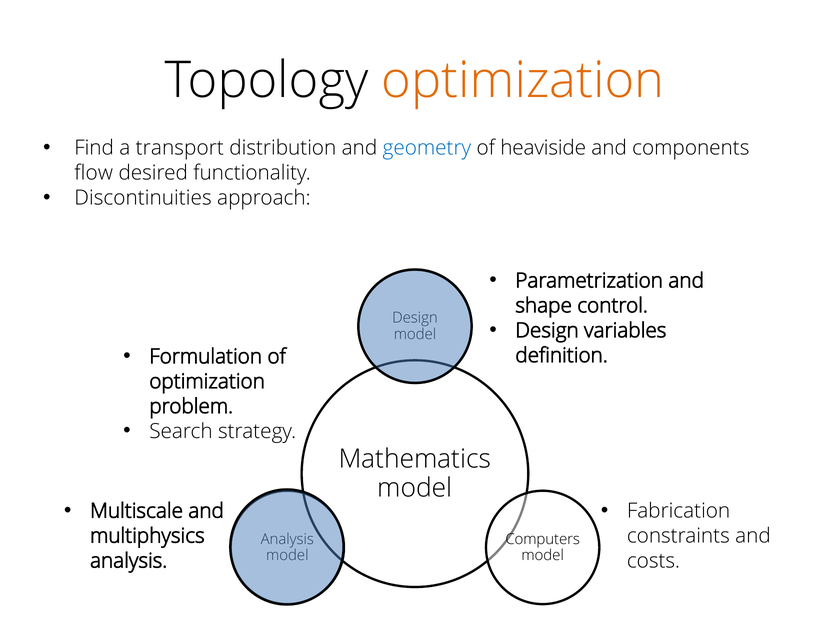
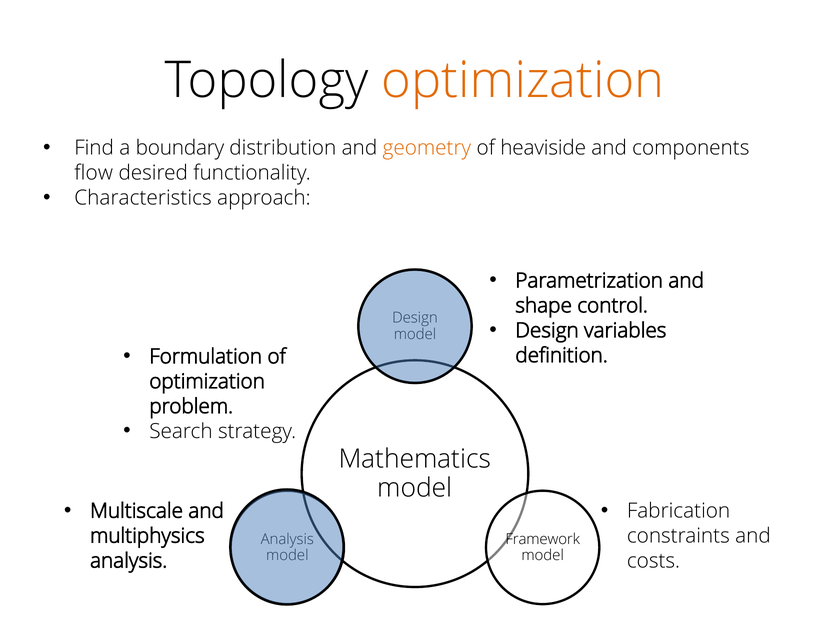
transport: transport -> boundary
geometry colour: blue -> orange
Discontinuities: Discontinuities -> Characteristics
Computers: Computers -> Framework
